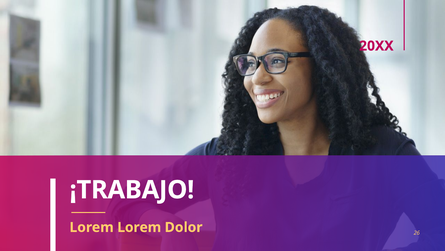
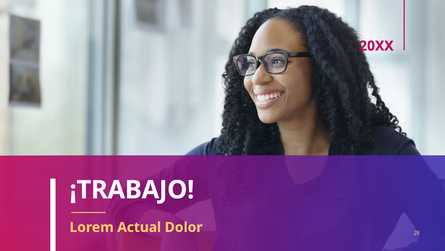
Lorem Lorem: Lorem -> Actual
